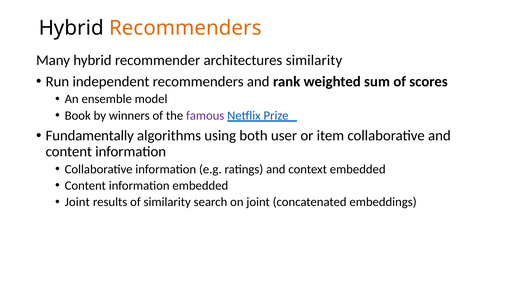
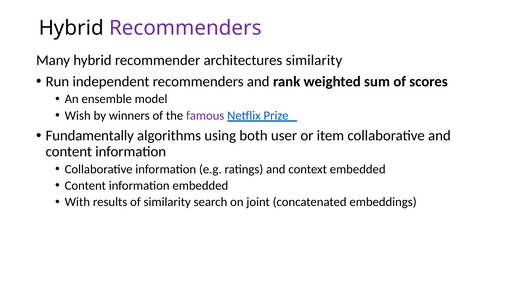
Recommenders at (185, 28) colour: orange -> purple
Book: Book -> Wish
Joint at (77, 202): Joint -> With
